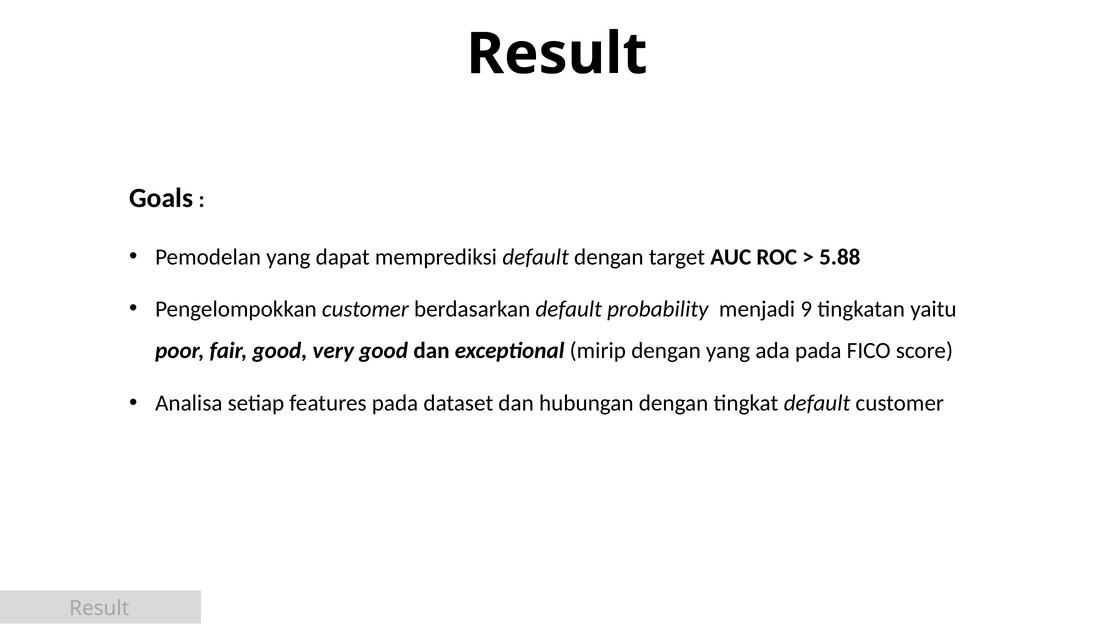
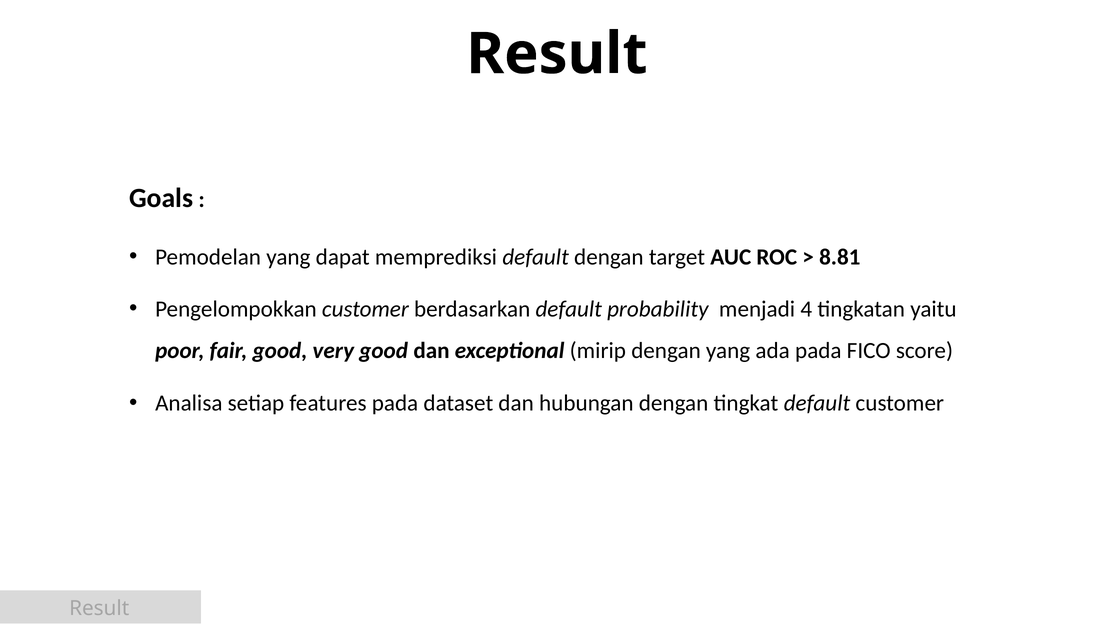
5.88: 5.88 -> 8.81
9: 9 -> 4
